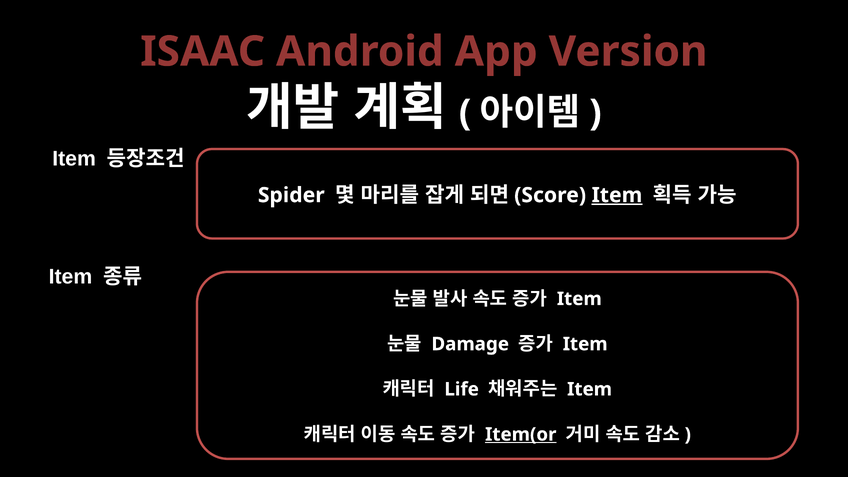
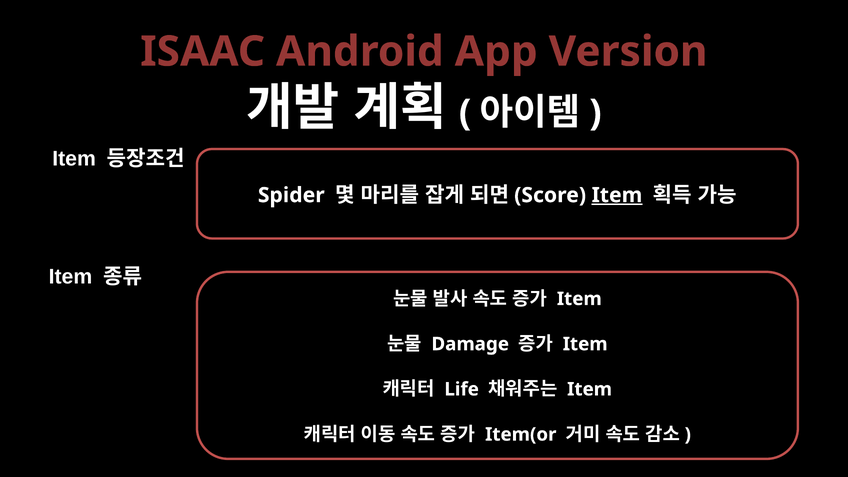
Item(or underline: present -> none
